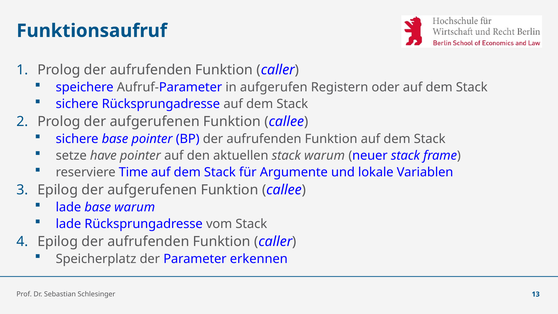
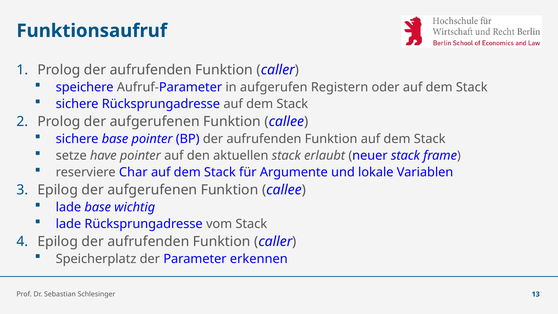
stack warum: warum -> erlaubt
Time: Time -> Char
base warum: warum -> wichtig
